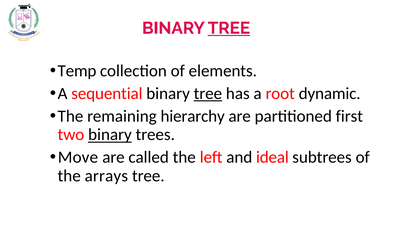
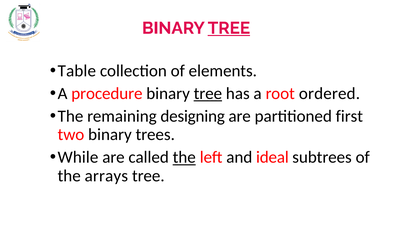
Temp: Temp -> Table
sequential: sequential -> procedure
dynamic: dynamic -> ordered
hierarchy: hierarchy -> designing
binary at (110, 135) underline: present -> none
Move: Move -> While
the at (184, 157) underline: none -> present
